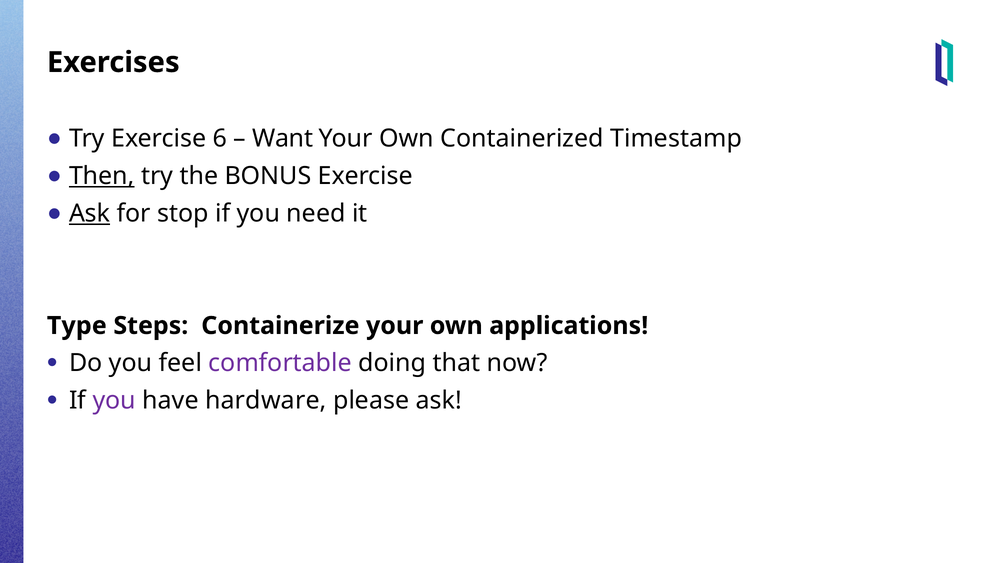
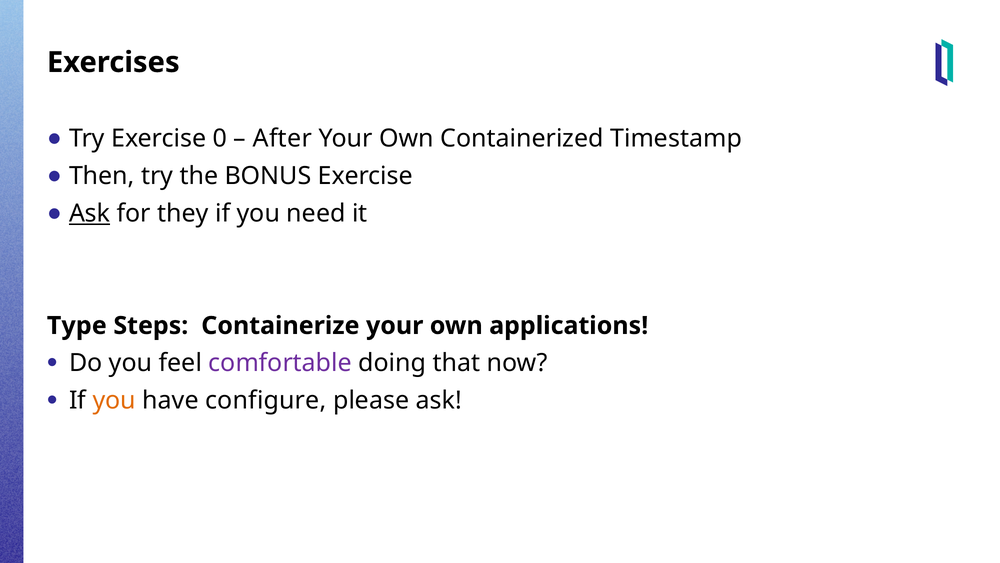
6: 6 -> 0
Want: Want -> After
Then underline: present -> none
stop: stop -> they
you at (114, 400) colour: purple -> orange
hardware: hardware -> configure
